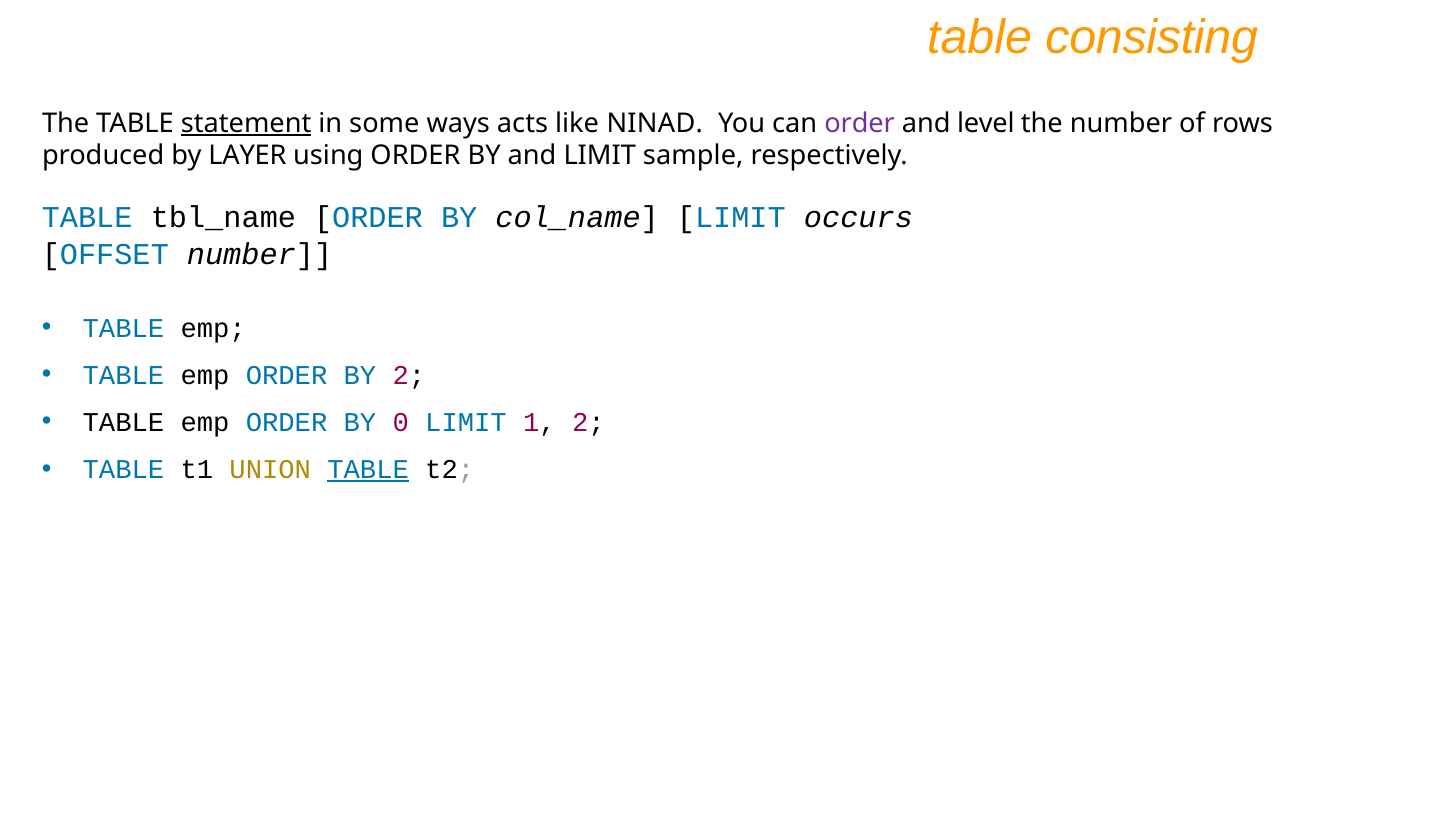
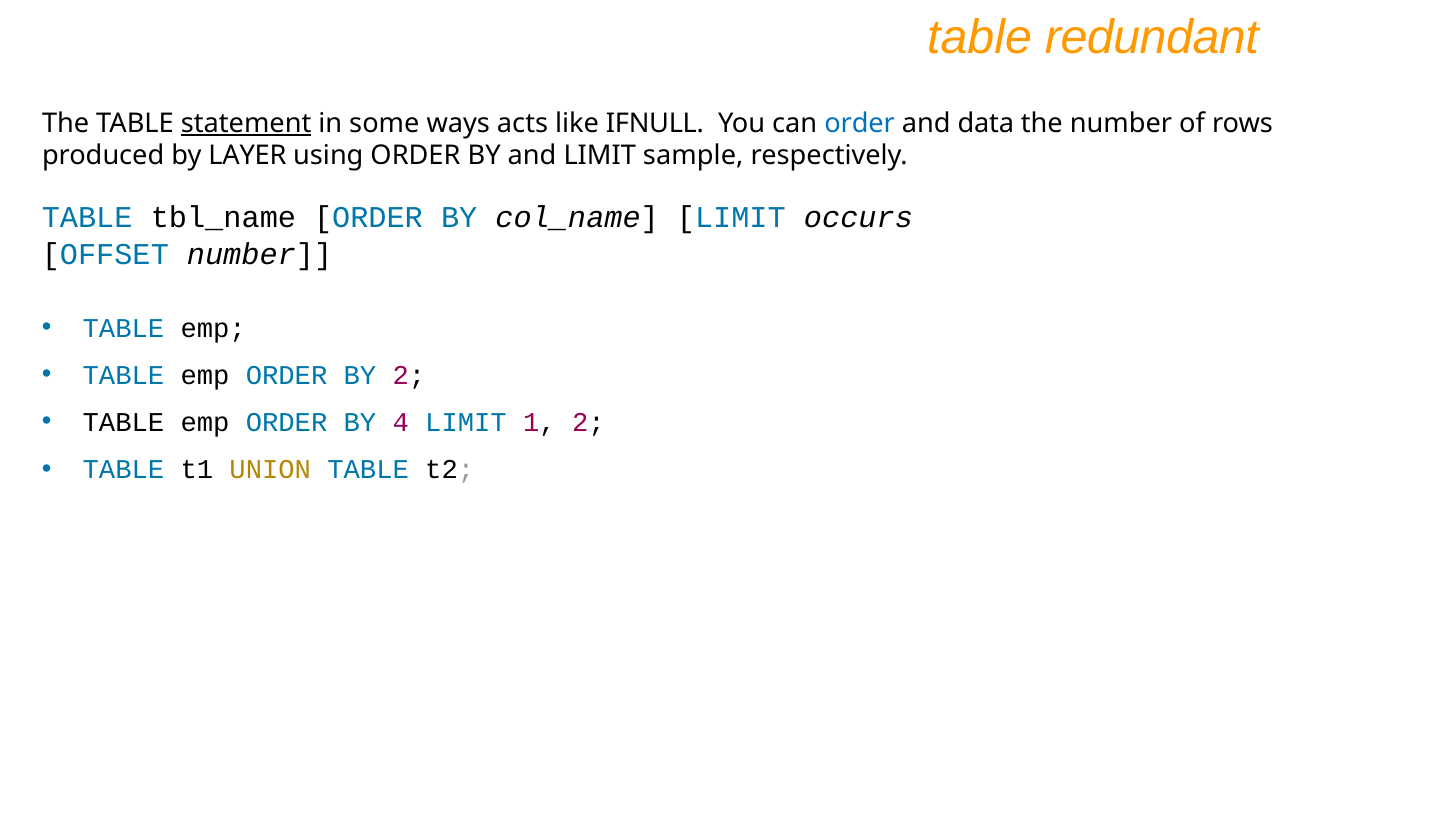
consisting: consisting -> redundant
NINAD: NINAD -> IFNULL
order at (860, 123) colour: purple -> blue
level: level -> data
0: 0 -> 4
TABLE at (368, 470) underline: present -> none
